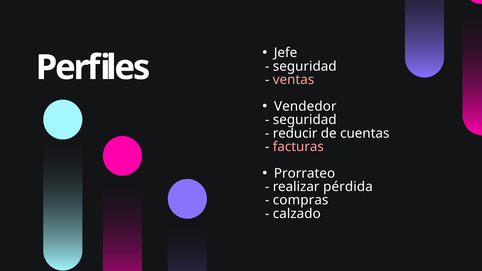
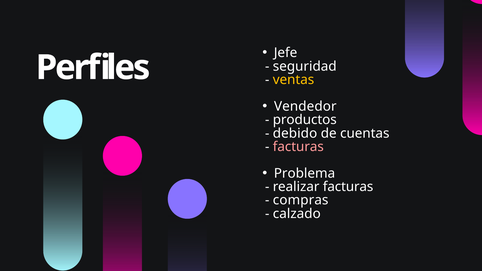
ventas colour: pink -> yellow
seguridad at (305, 120): seguridad -> productos
reducir: reducir -> debido
Prorrateo: Prorrateo -> Problema
realizar pérdida: pérdida -> facturas
